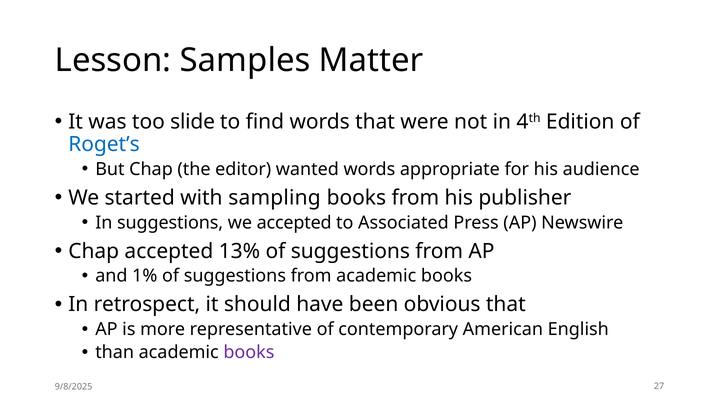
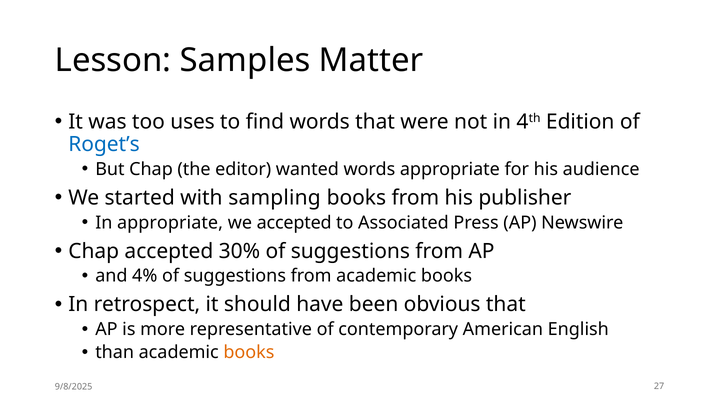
slide: slide -> uses
In suggestions: suggestions -> appropriate
13%: 13% -> 30%
1%: 1% -> 4%
books at (249, 352) colour: purple -> orange
